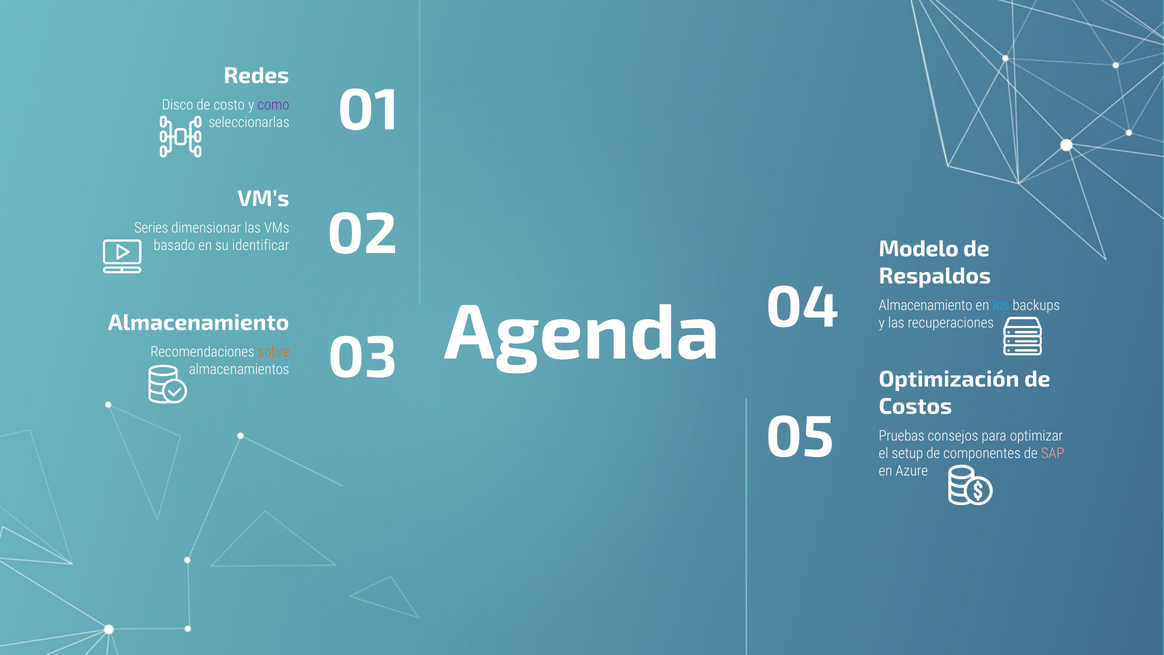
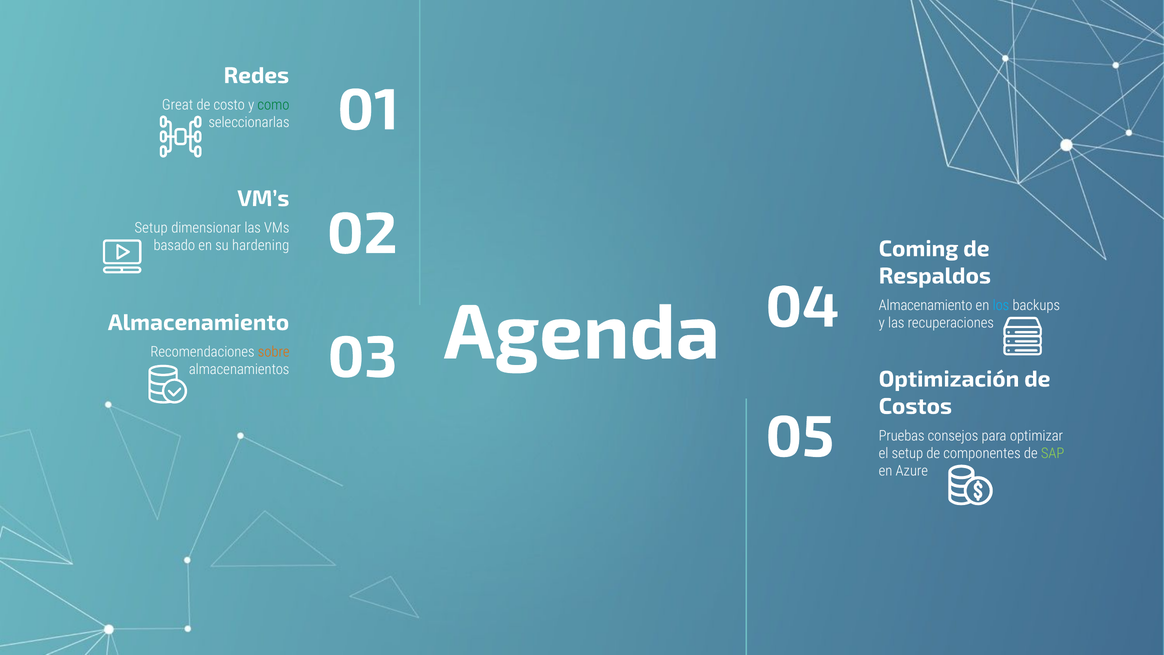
Disco: Disco -> Great
como colour: purple -> green
Series at (151, 228): Series -> Setup
identificar: identificar -> hardening
Modelo: Modelo -> Coming
SAP colour: pink -> light green
